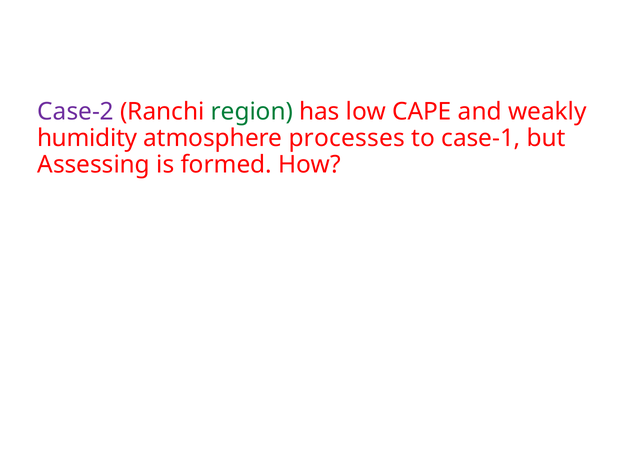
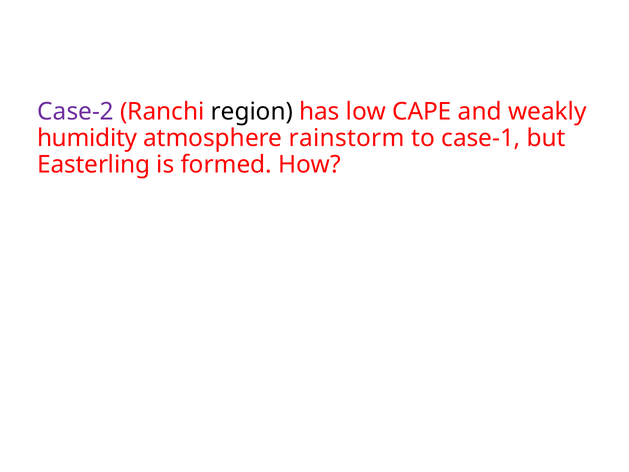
region colour: green -> black
processes: processes -> rainstorm
Assessing: Assessing -> Easterling
